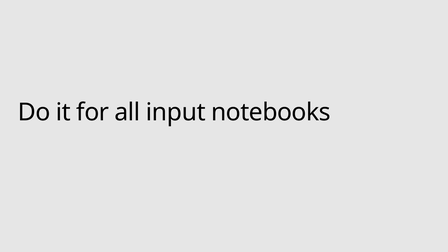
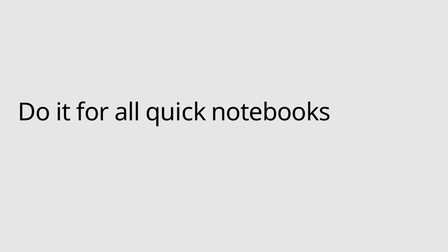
input: input -> quick
